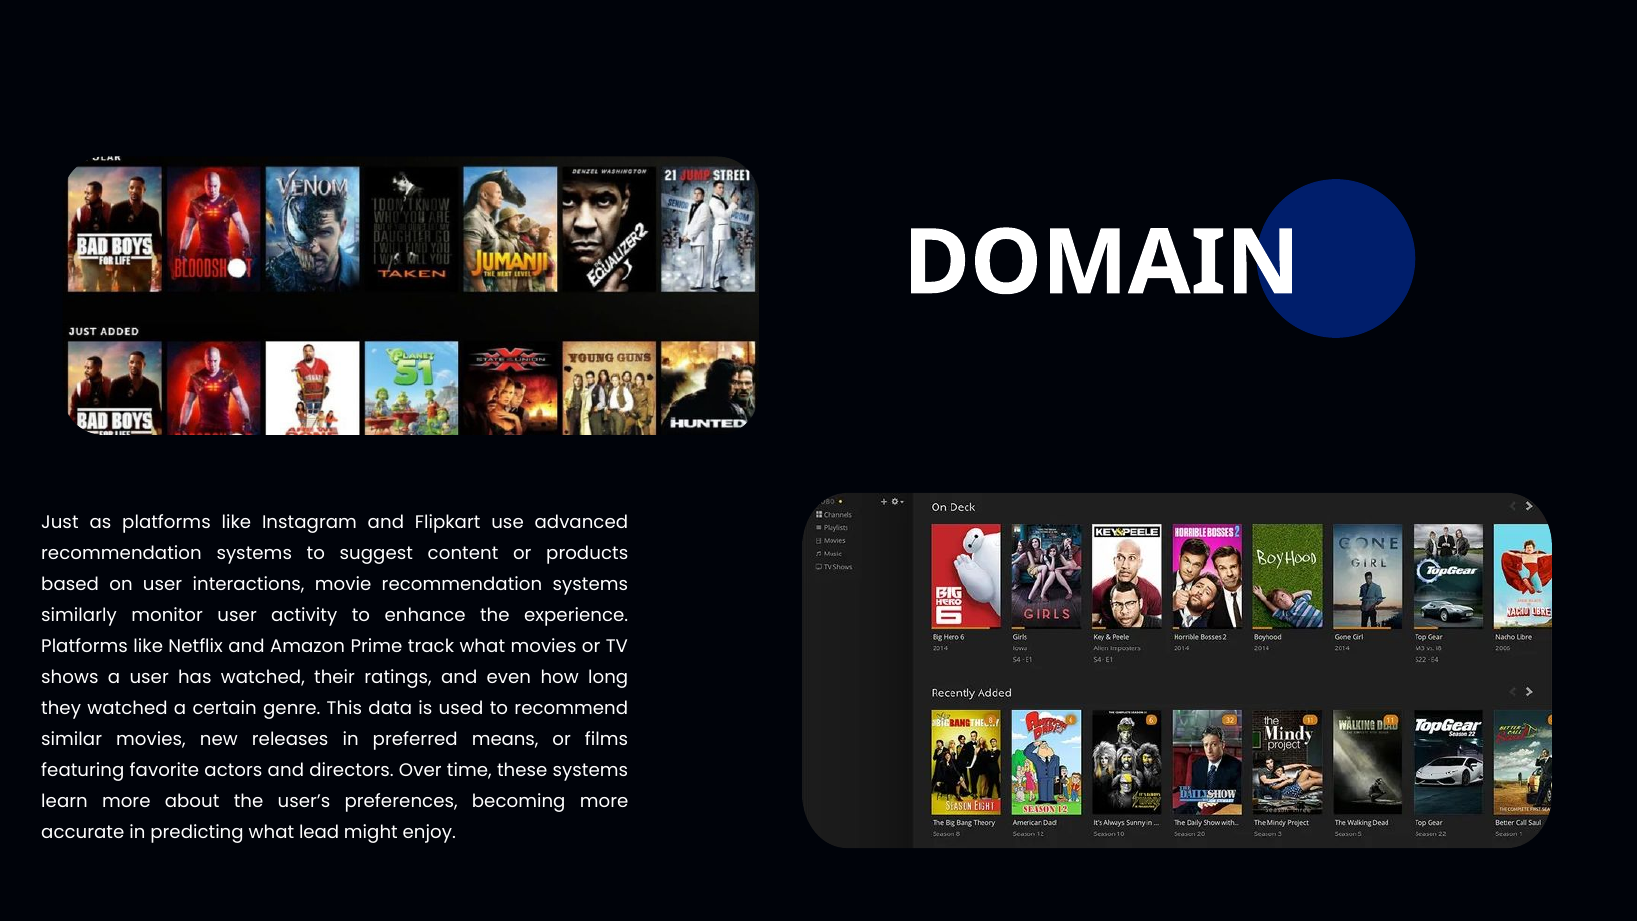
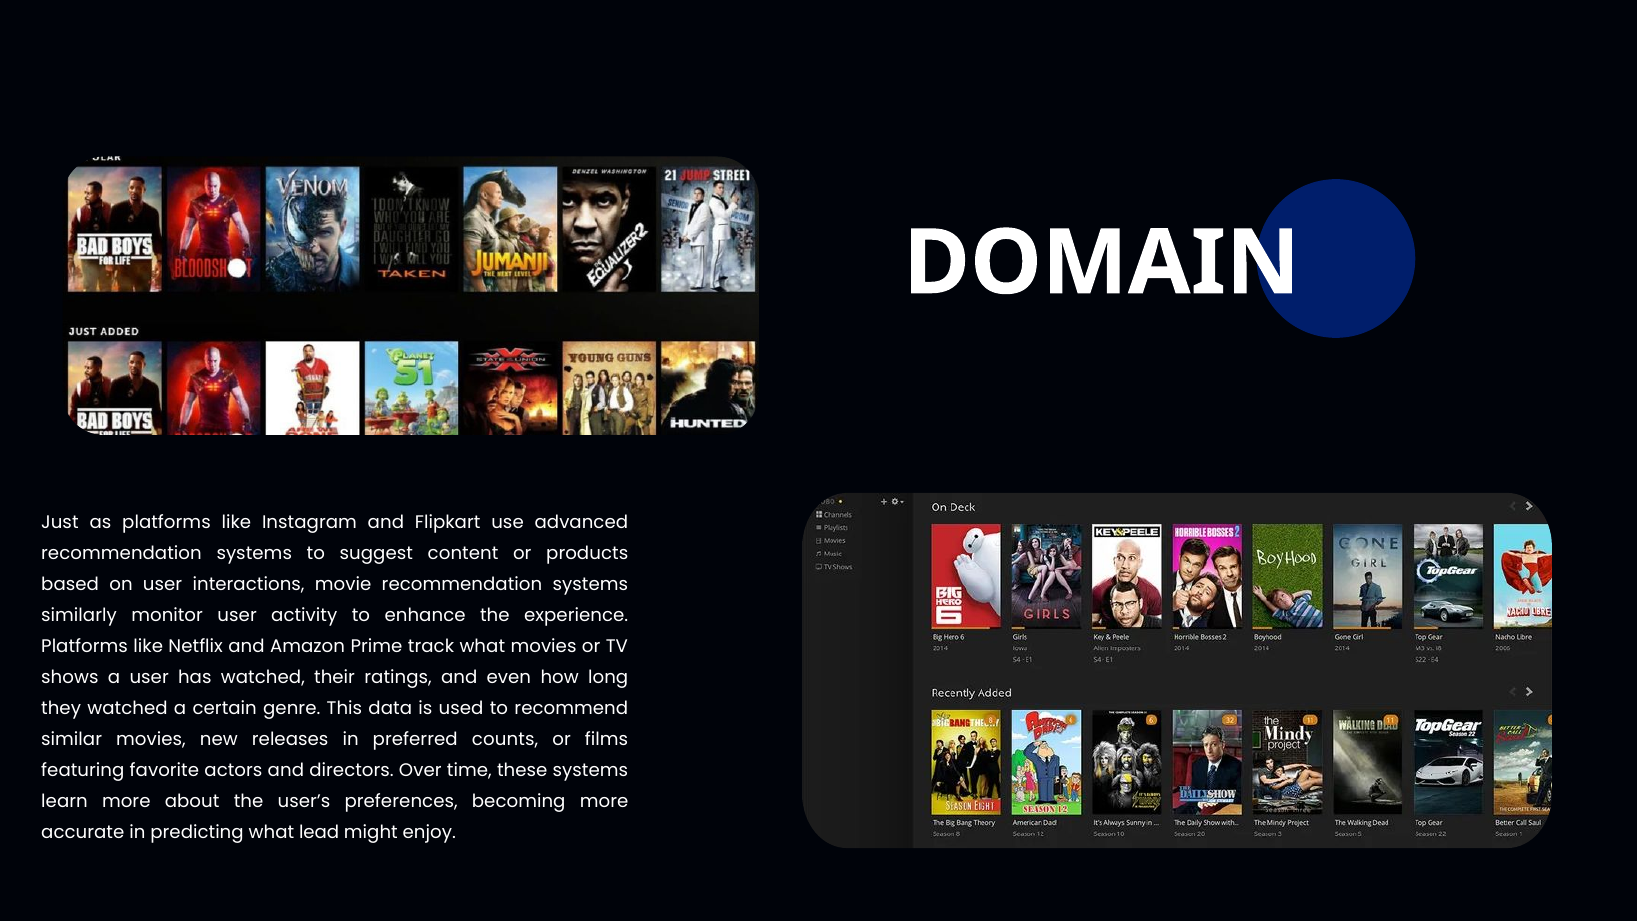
means: means -> counts
